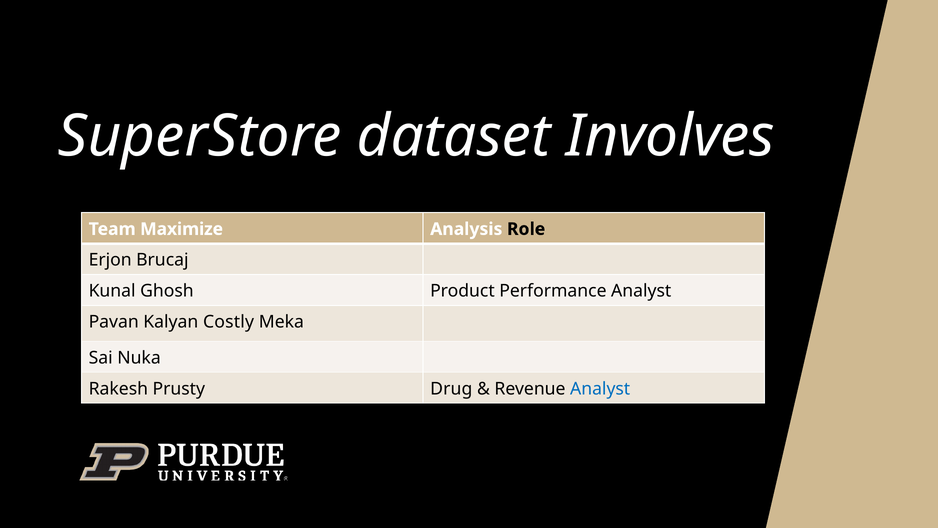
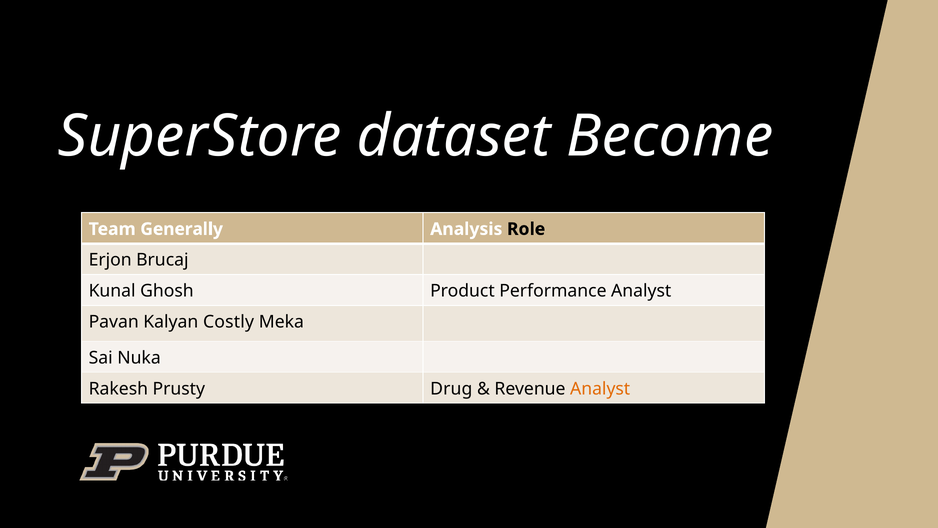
Involves: Involves -> Become
Maximize: Maximize -> Generally
Analyst at (600, 388) colour: blue -> orange
